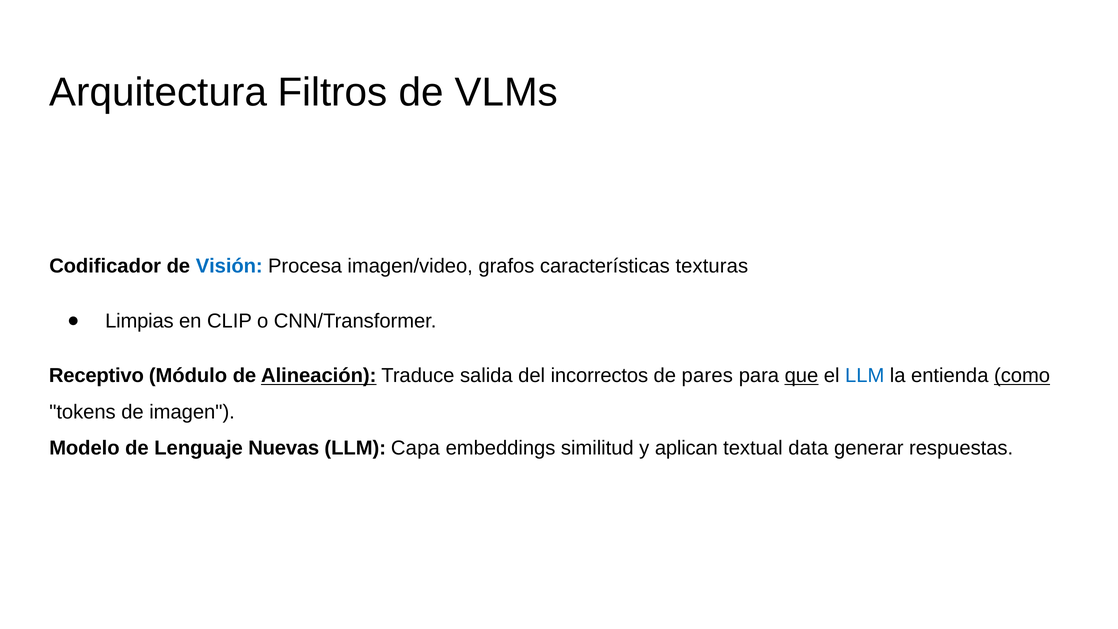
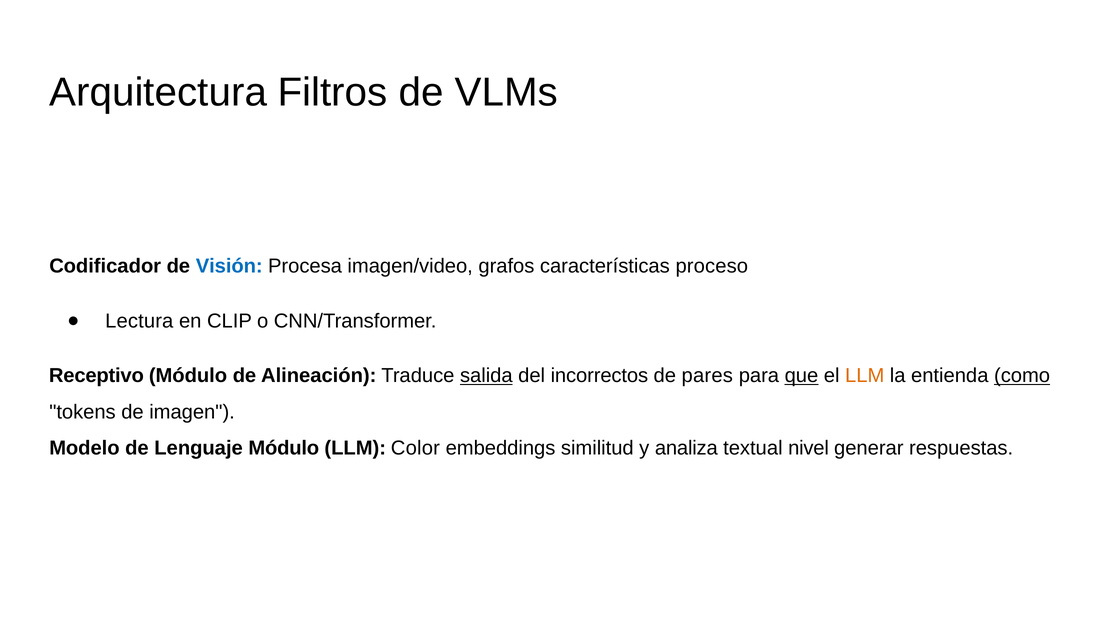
texturas: texturas -> proceso
Limpias: Limpias -> Lectura
Alineación underline: present -> none
salida underline: none -> present
LLM at (865, 376) colour: blue -> orange
Lenguaje Nuevas: Nuevas -> Módulo
Capa: Capa -> Color
aplican: aplican -> analiza
data: data -> nivel
